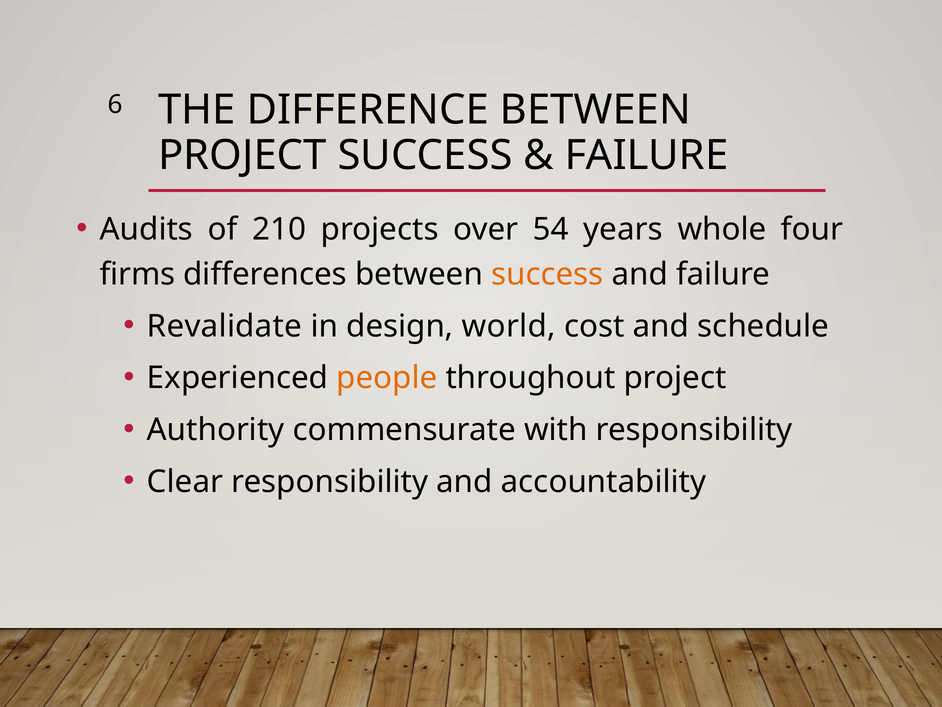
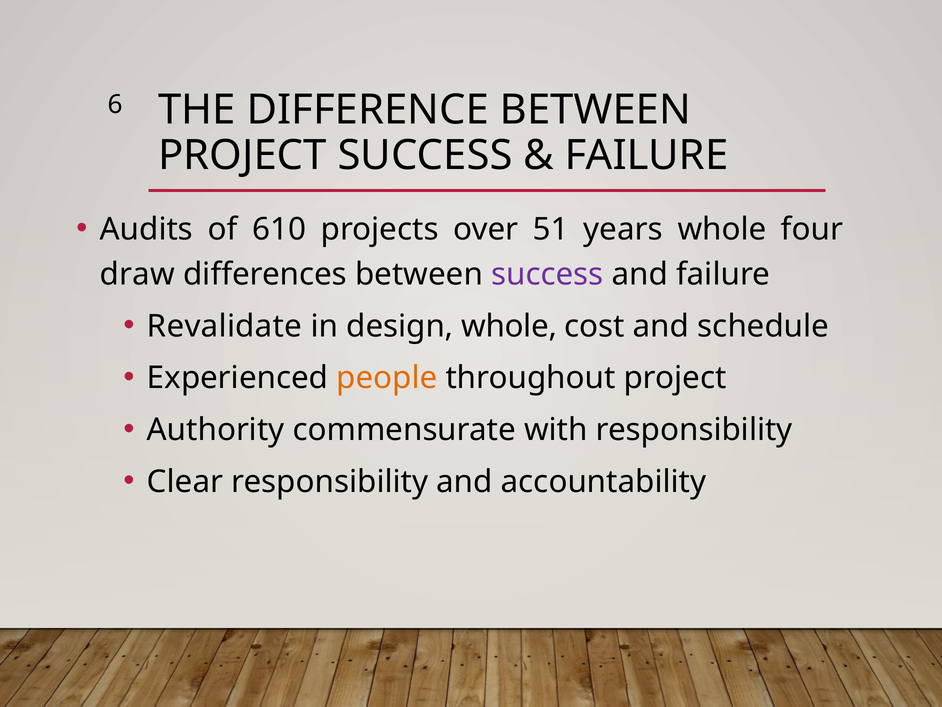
210: 210 -> 610
54: 54 -> 51
firms: firms -> draw
success at (547, 274) colour: orange -> purple
design world: world -> whole
